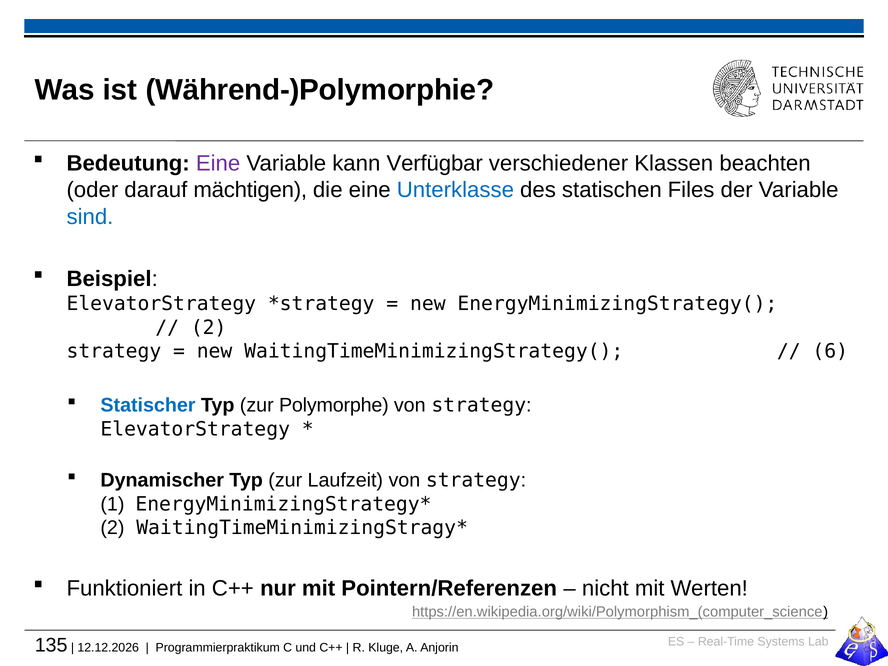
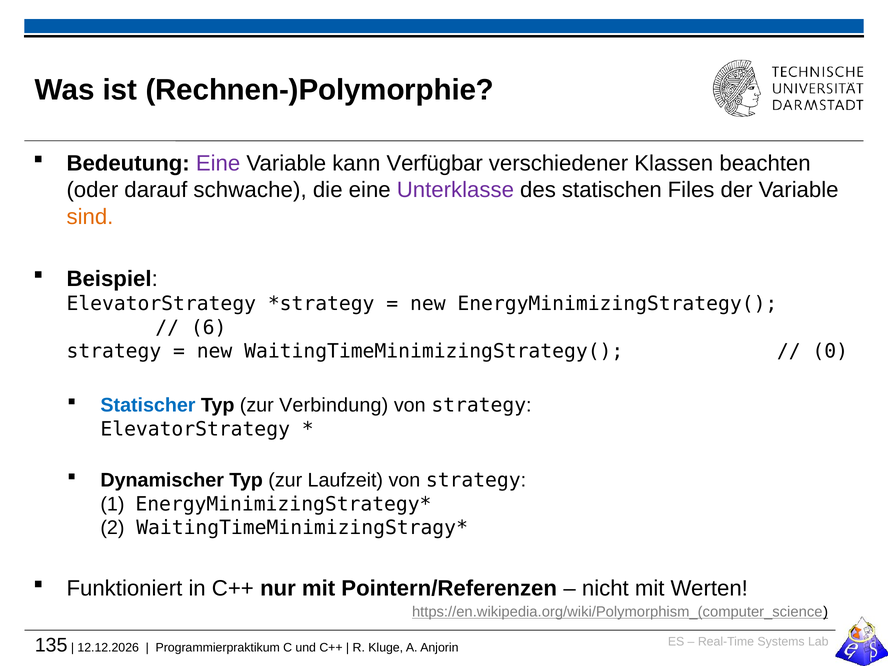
Während-)Polymorphie: Während-)Polymorphie -> Rechnen-)Polymorphie
mächtigen: mächtigen -> schwache
Unterklasse colour: blue -> purple
sind colour: blue -> orange
2 at (209, 328): 2 -> 6
6: 6 -> 0
Polymorphe: Polymorphe -> Verbindung
